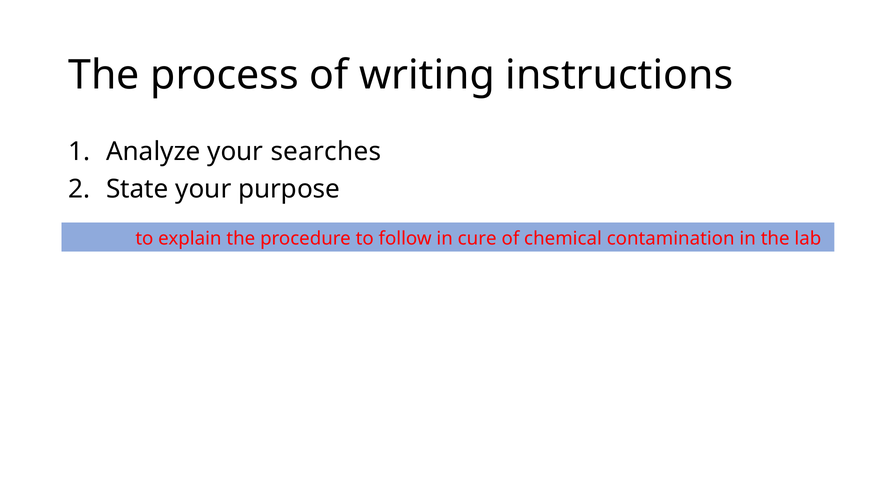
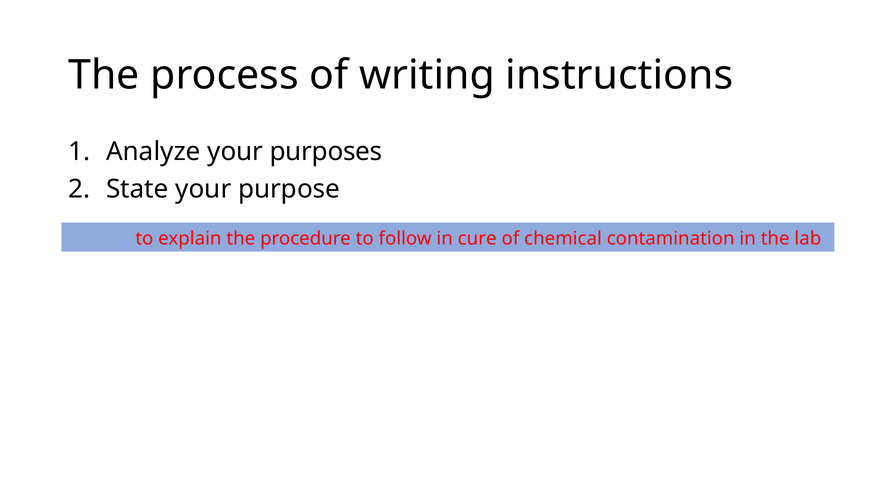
searches: searches -> purposes
